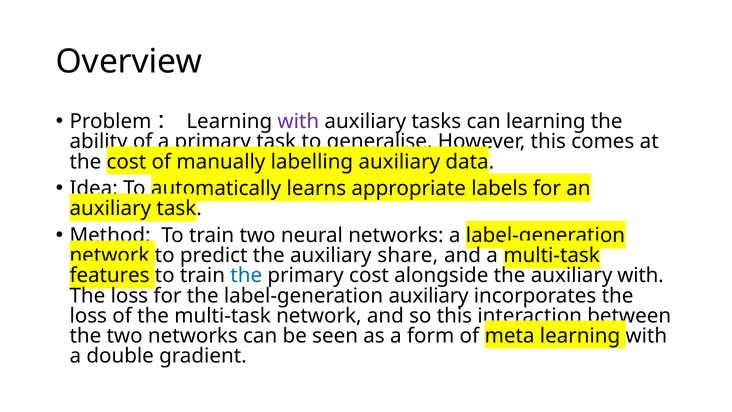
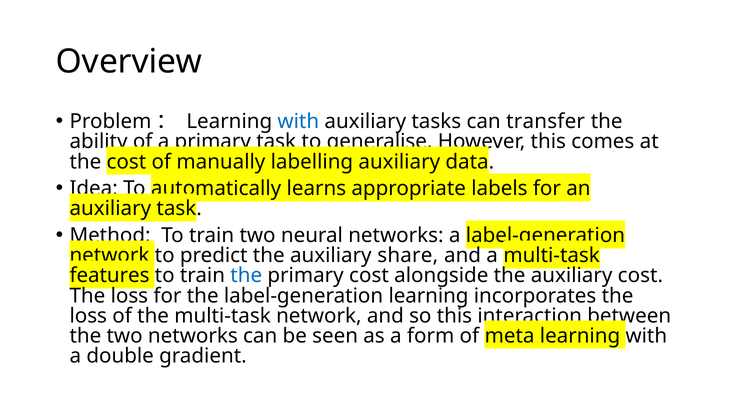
with at (298, 122) colour: purple -> blue
can learning: learning -> transfer
auxiliary with: with -> cost
label-generation auxiliary: auxiliary -> learning
